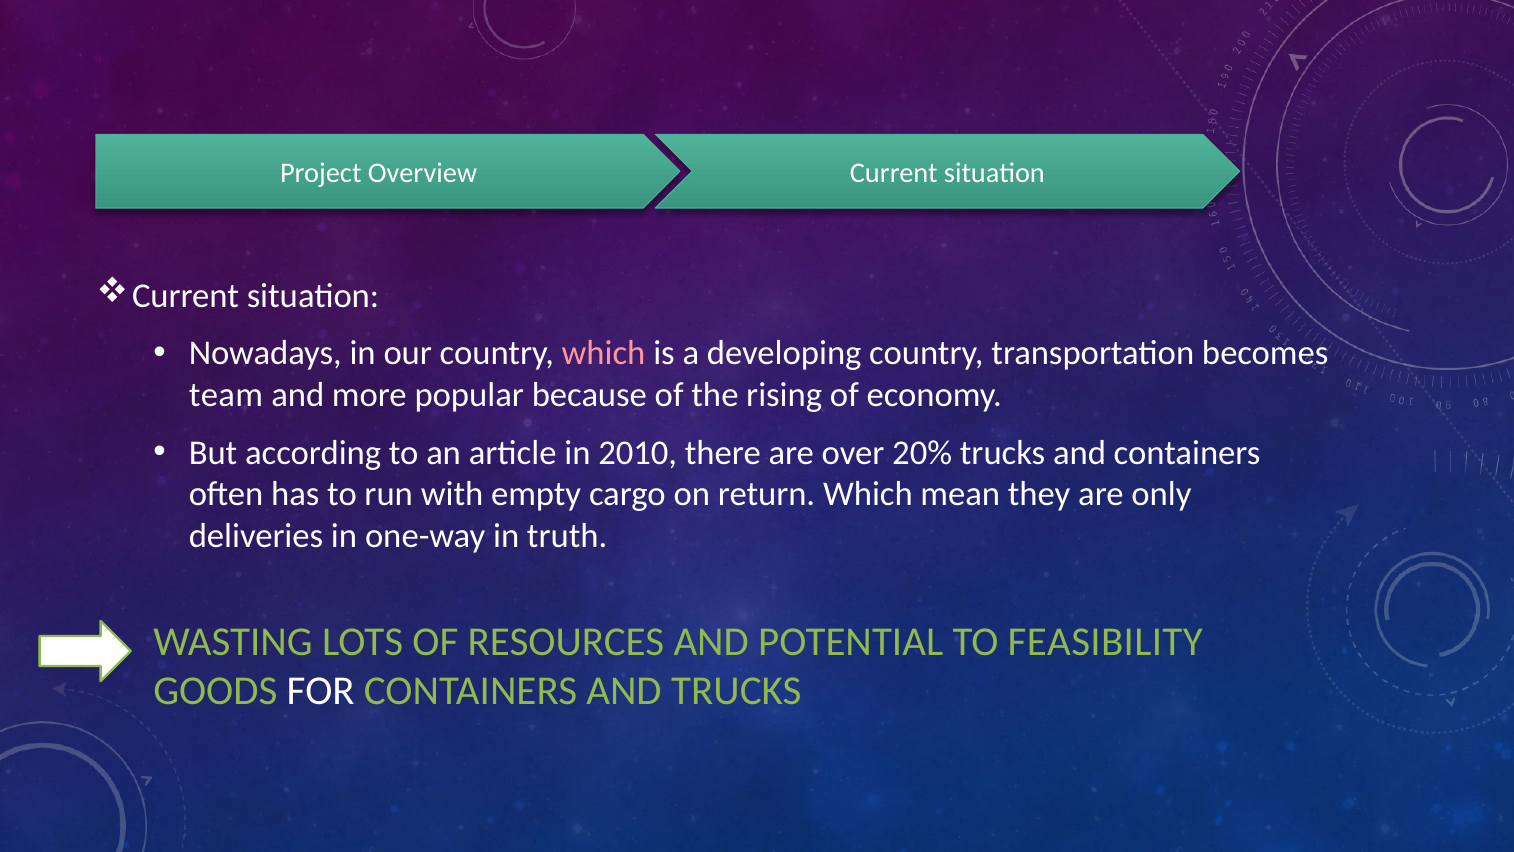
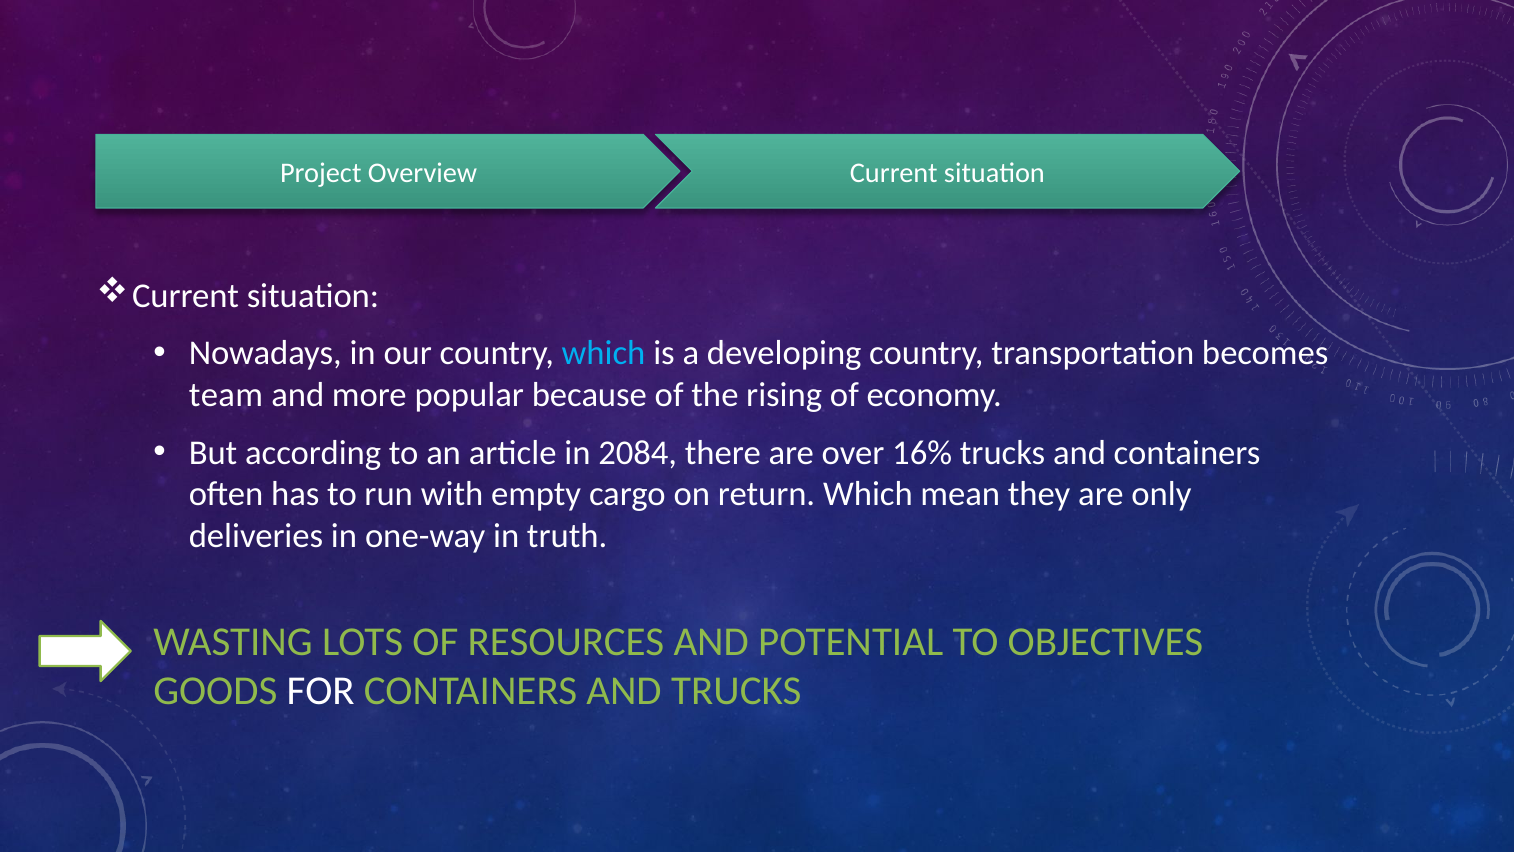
which at (604, 353) colour: pink -> light blue
2010: 2010 -> 2084
20%: 20% -> 16%
FEASIBILITY: FEASIBILITY -> OBJECTIVES
